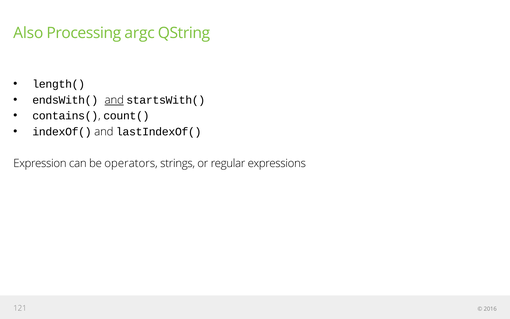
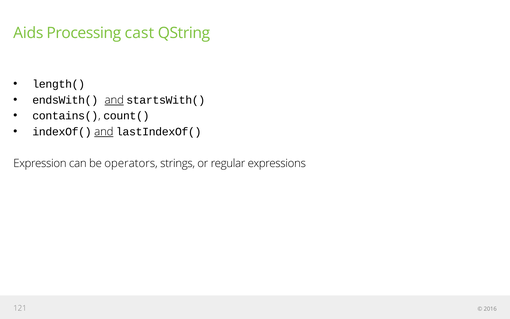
Also: Also -> Aids
argc: argc -> cast
and at (104, 132) underline: none -> present
